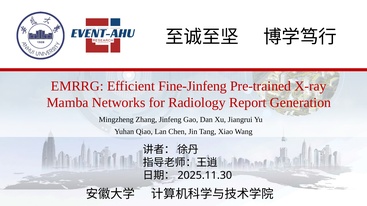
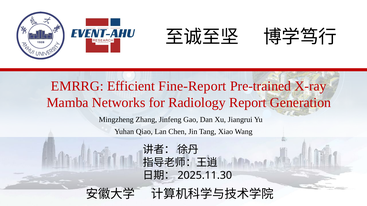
Fine-Jinfeng: Fine-Jinfeng -> Fine-Report
